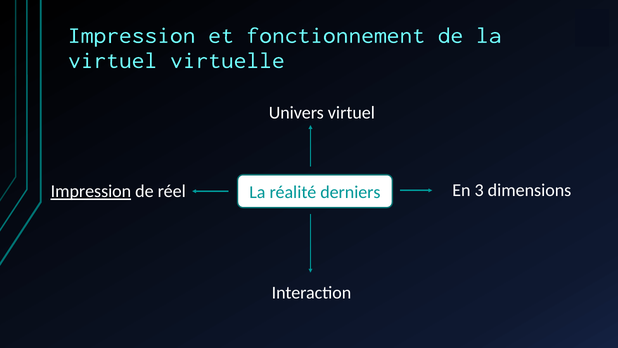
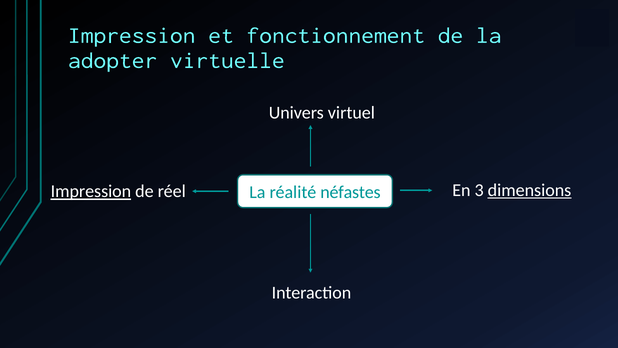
virtuel at (113, 60): virtuel -> adopter
dimensions underline: none -> present
derniers: derniers -> néfastes
